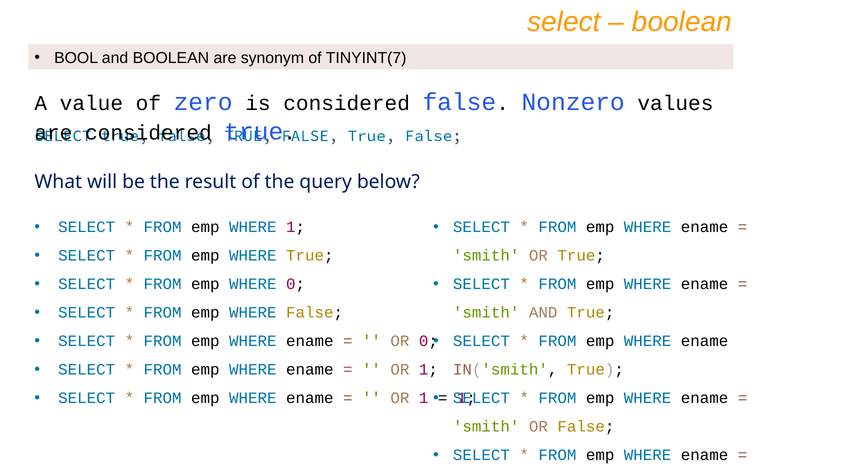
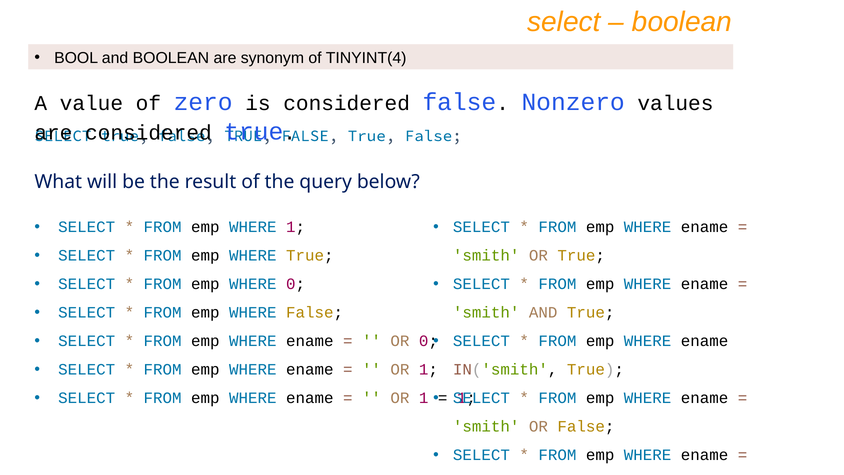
TINYINT(7: TINYINT(7 -> TINYINT(4
